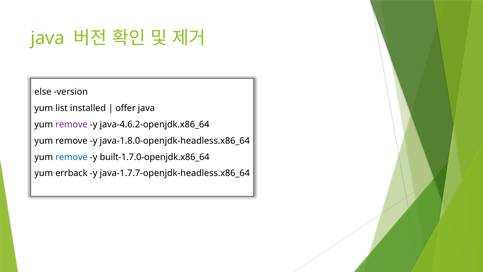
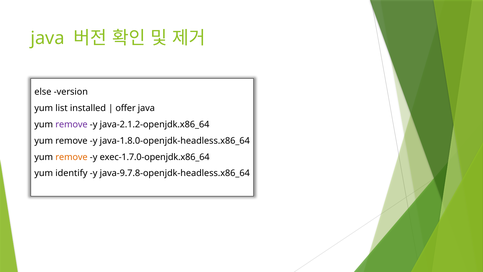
java-4.6.2-openjdk.x86_64: java-4.6.2-openjdk.x86_64 -> java-2.1.2-openjdk.x86_64
remove at (71, 157) colour: blue -> orange
built-1.7.0-openjdk.x86_64: built-1.7.0-openjdk.x86_64 -> exec-1.7.0-openjdk.x86_64
errback: errback -> identify
java-1.7.7-openjdk-headless.x86_64: java-1.7.7-openjdk-headless.x86_64 -> java-9.7.8-openjdk-headless.x86_64
